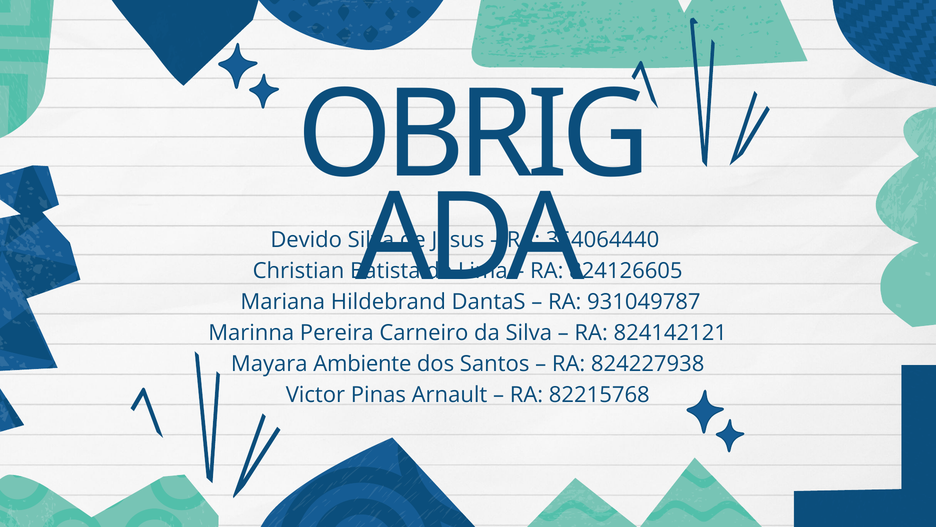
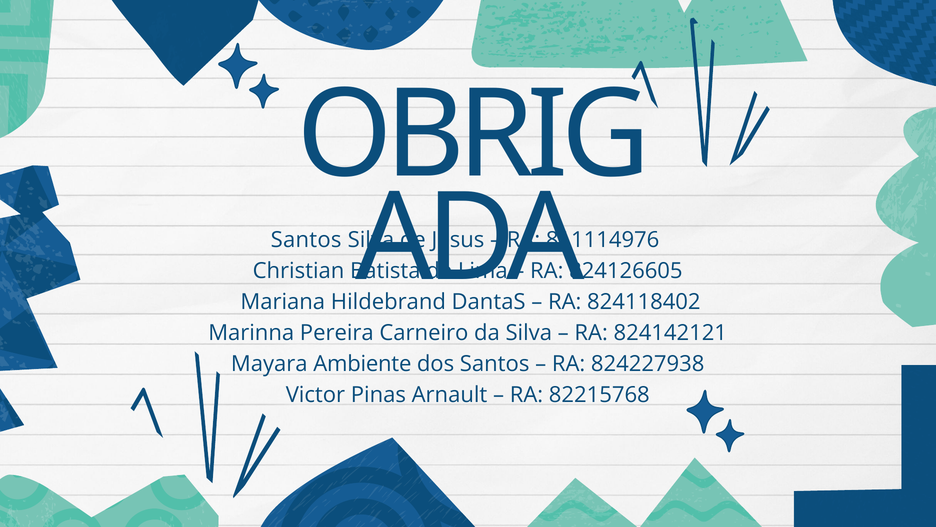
Devido at (306, 240): Devido -> Santos
354064440: 354064440 -> 811114976
931049787: 931049787 -> 824118402
